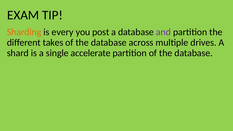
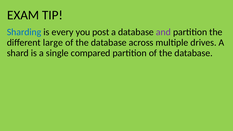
Sharding colour: orange -> blue
takes: takes -> large
accelerate: accelerate -> compared
